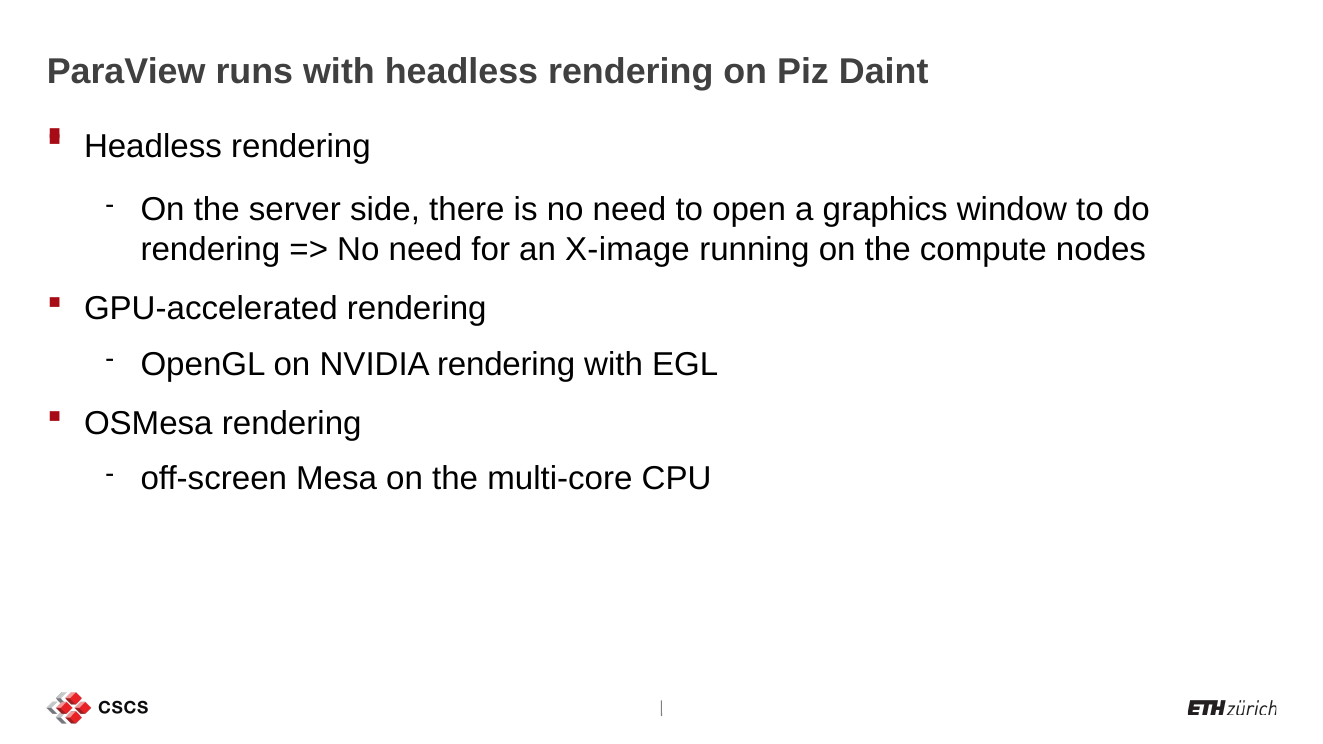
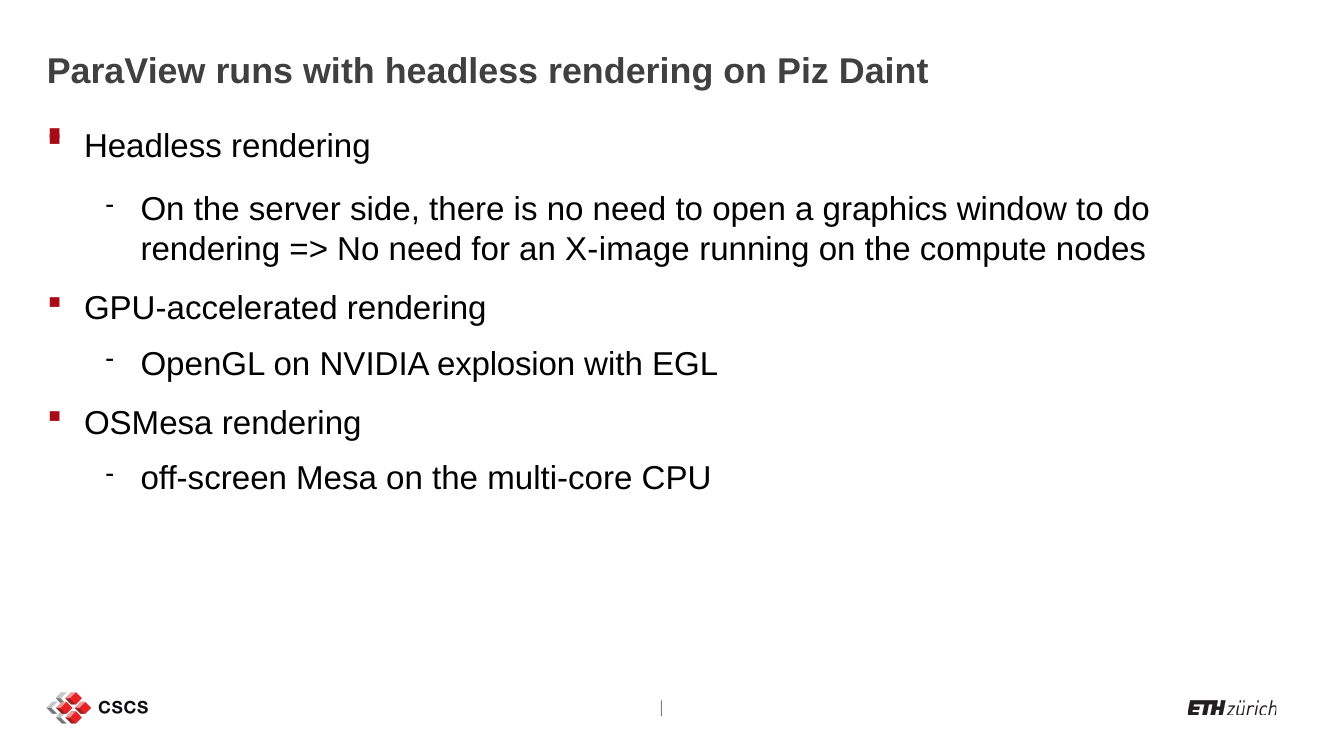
NVIDIA rendering: rendering -> explosion
